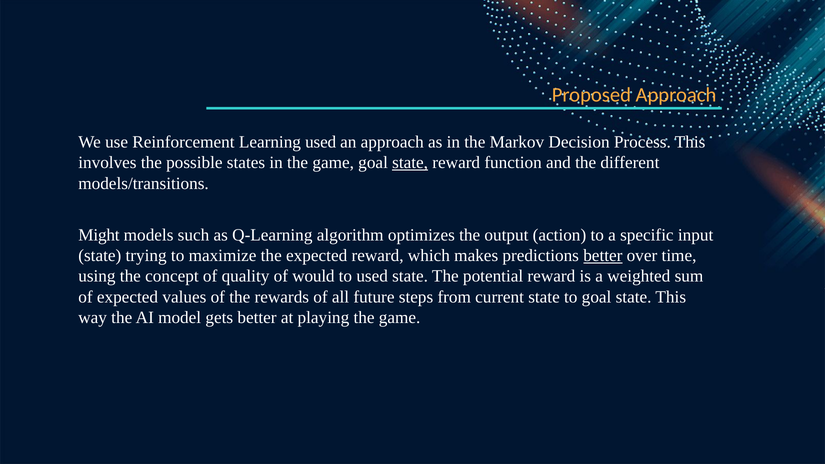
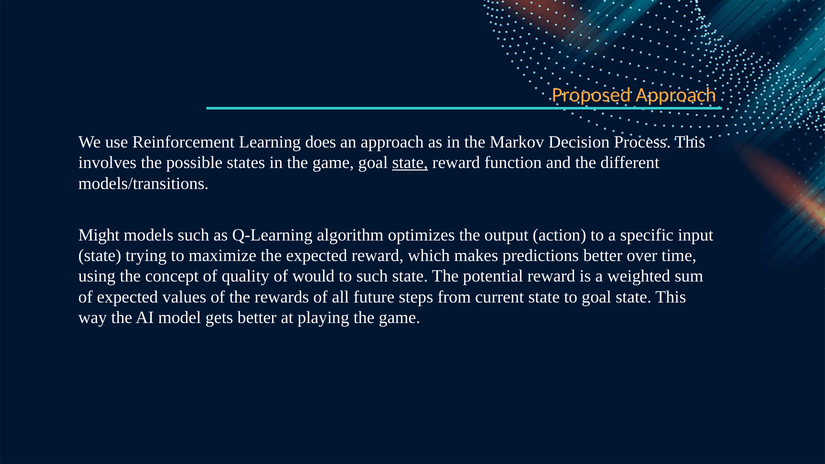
Learning used: used -> does
better at (603, 256) underline: present -> none
to used: used -> such
